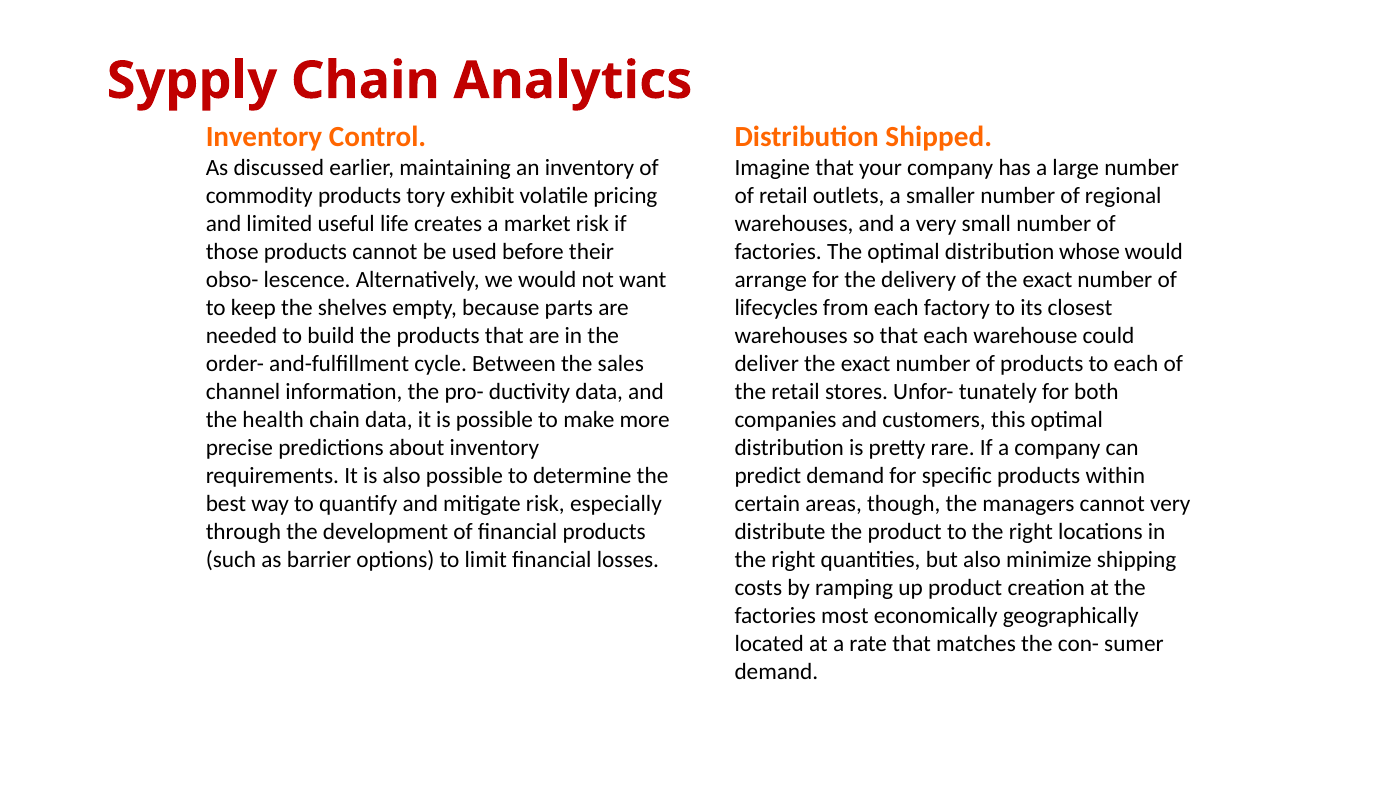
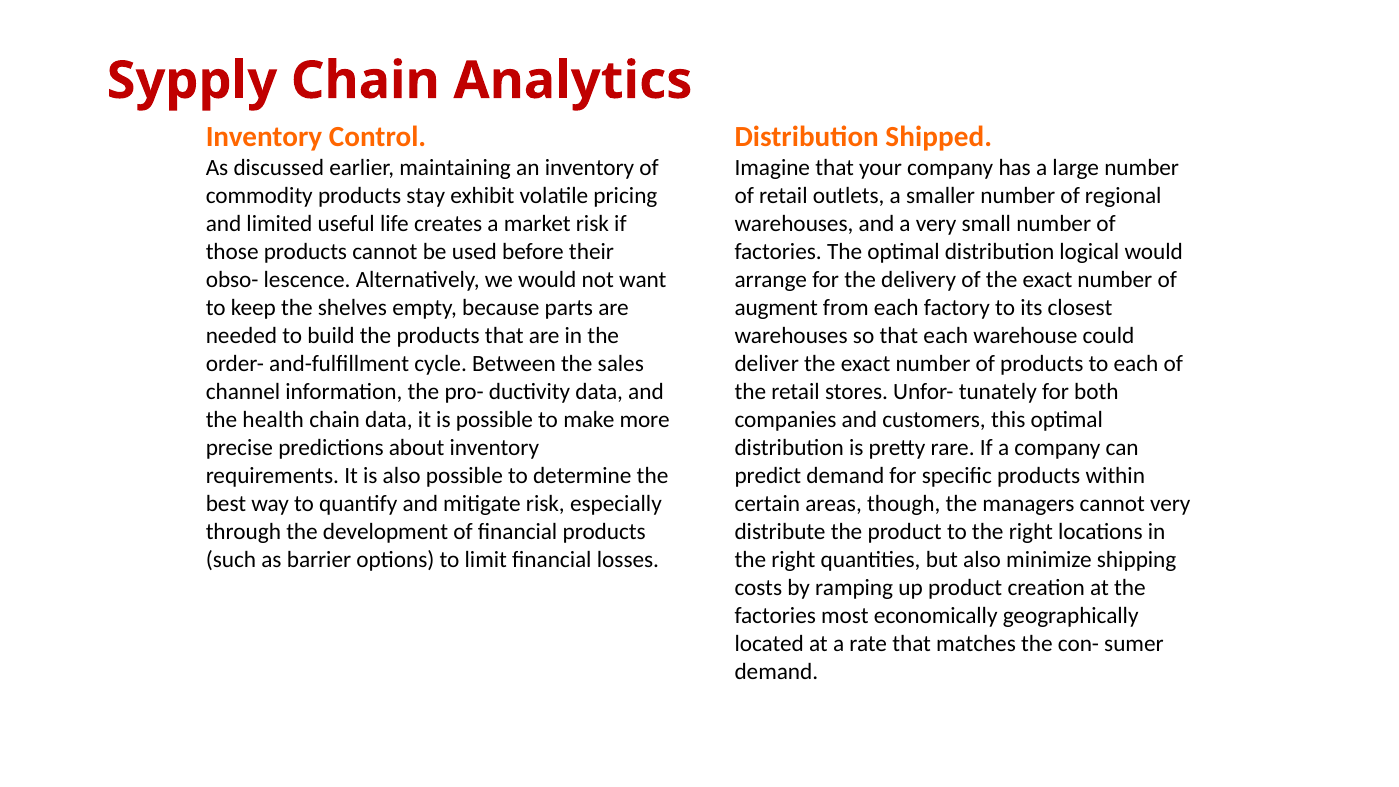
tory: tory -> stay
whose: whose -> logical
lifecycles: lifecycles -> augment
